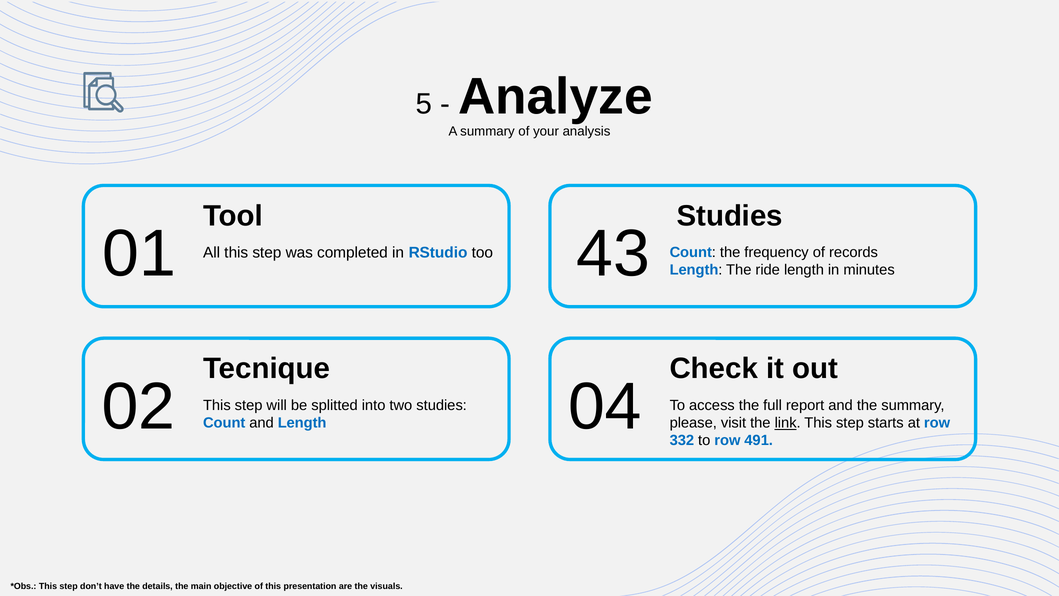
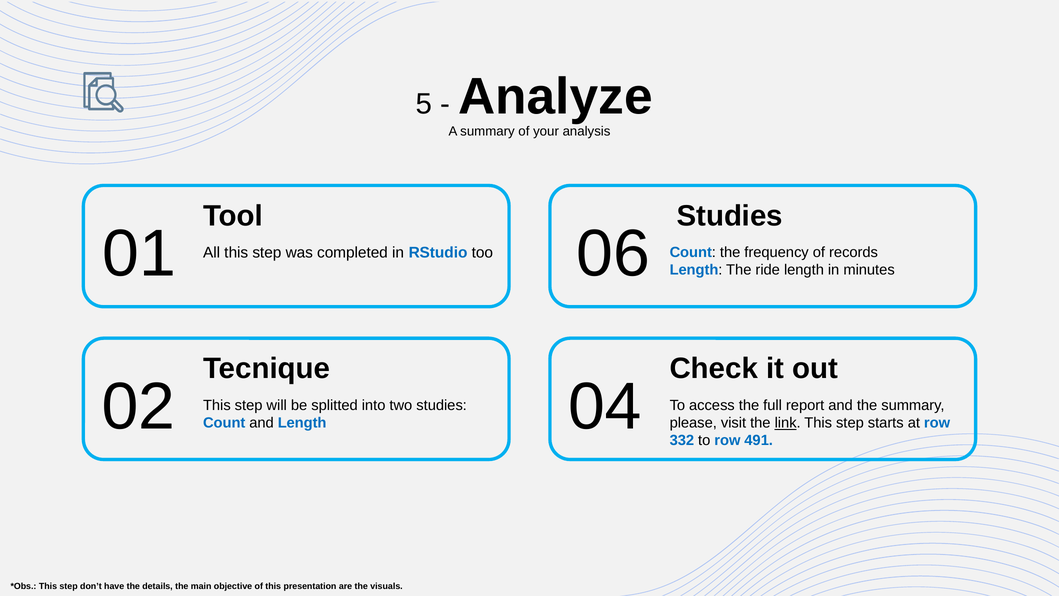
43: 43 -> 06
